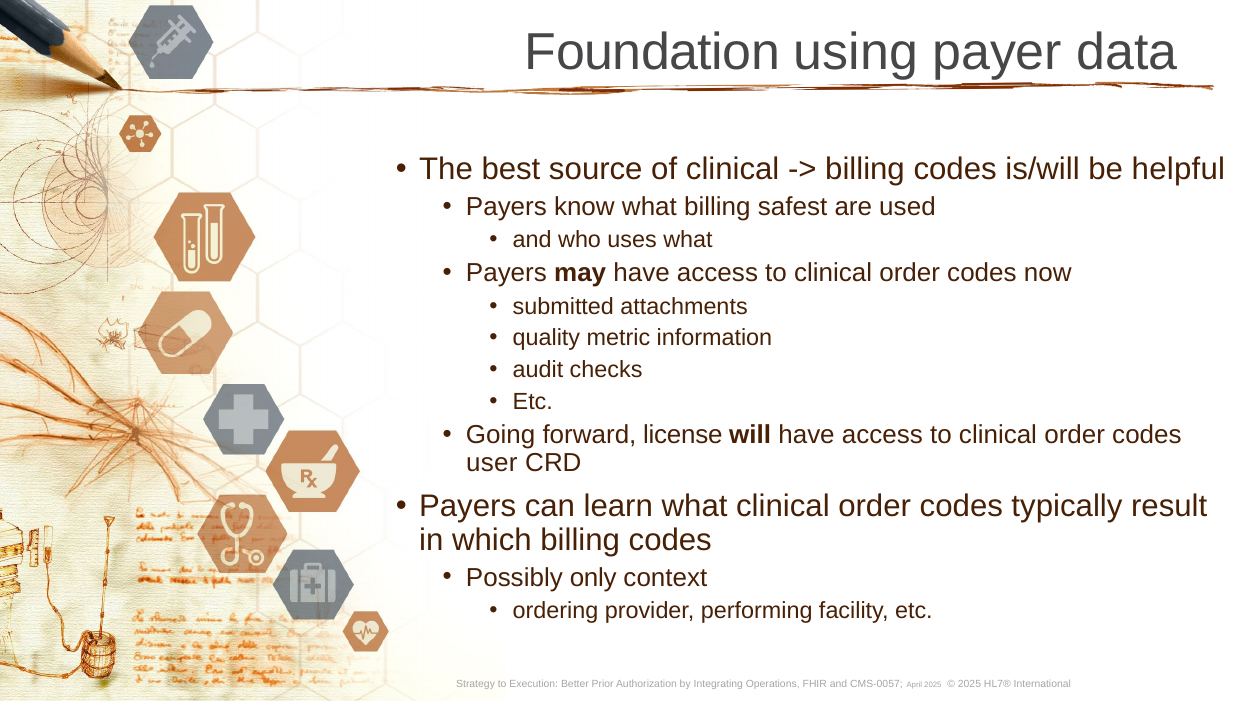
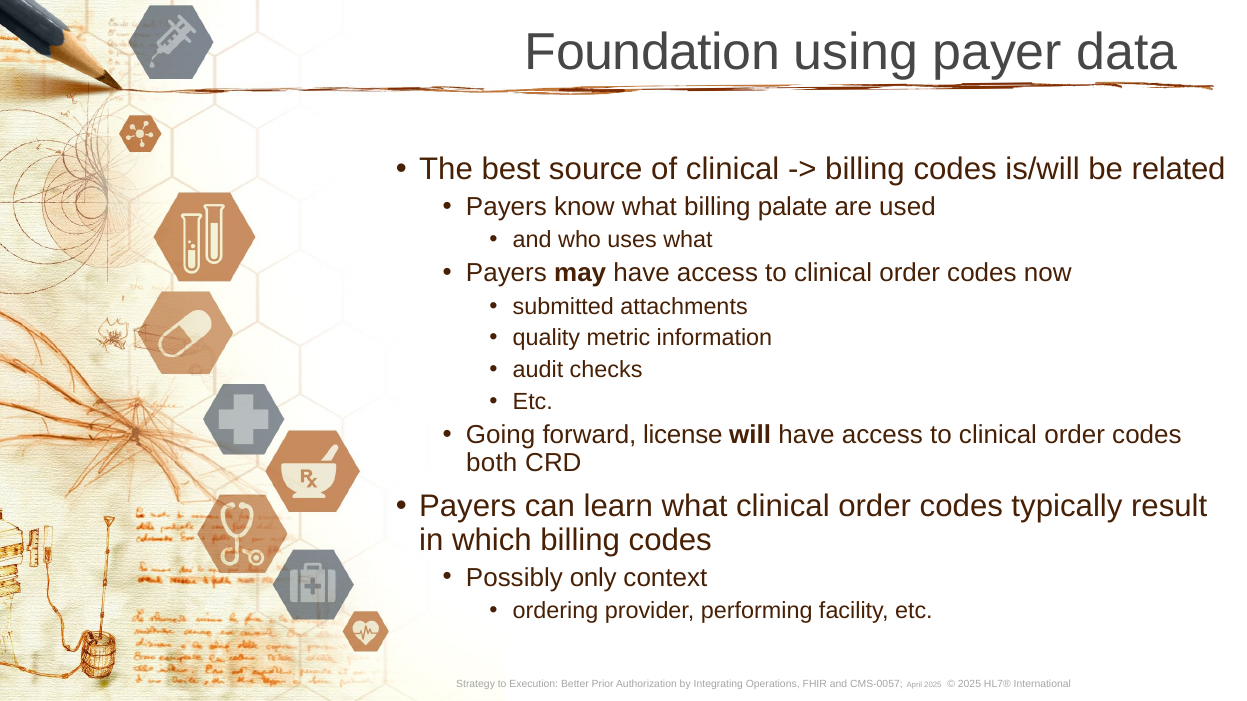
helpful: helpful -> related
safest: safest -> palate
user: user -> both
